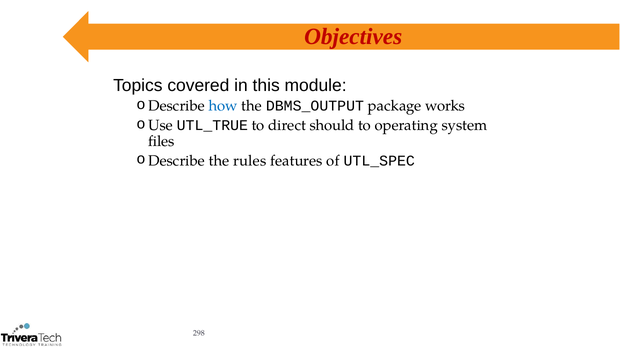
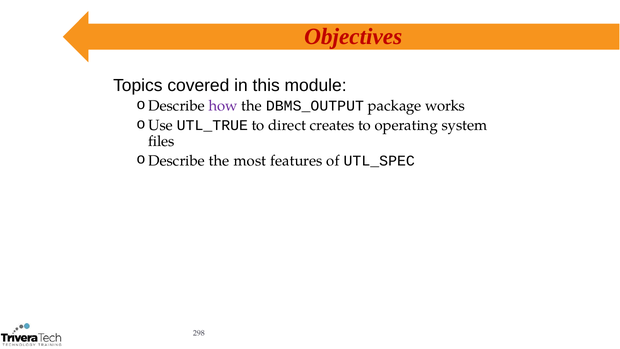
how colour: blue -> purple
should: should -> creates
rules: rules -> most
